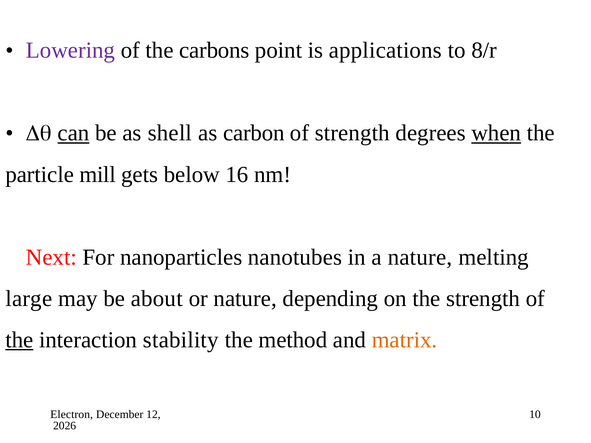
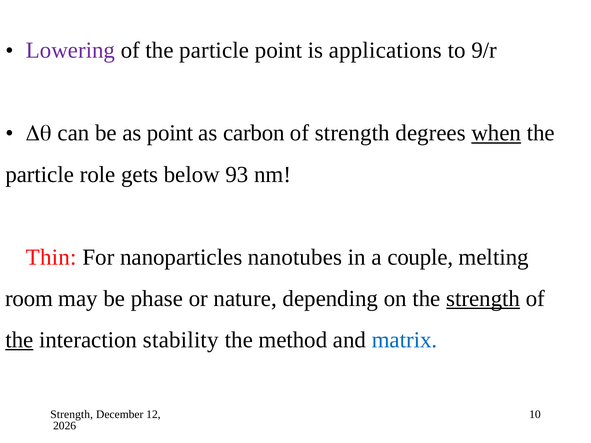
of the carbons: carbons -> particle
8/r: 8/r -> 9/r
can underline: present -> none
as shell: shell -> point
mill: mill -> role
16: 16 -> 93
Next: Next -> Thin
a nature: nature -> couple
large: large -> room
about: about -> phase
strength at (483, 299) underline: none -> present
matrix colour: orange -> blue
Electron at (72, 415): Electron -> Strength
